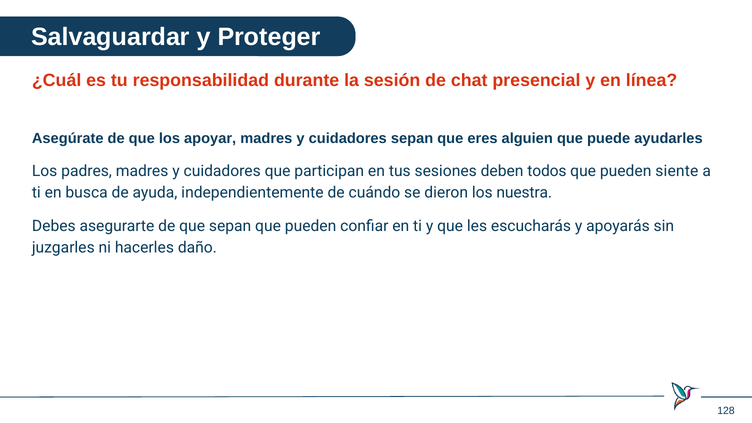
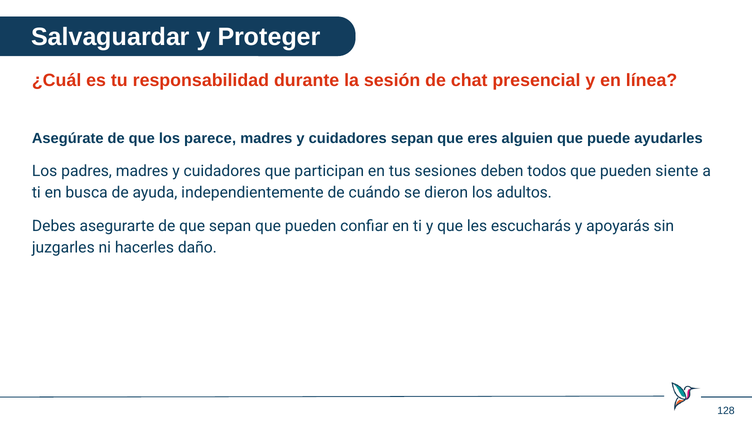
apoyar: apoyar -> parece
nuestra: nuestra -> adultos
